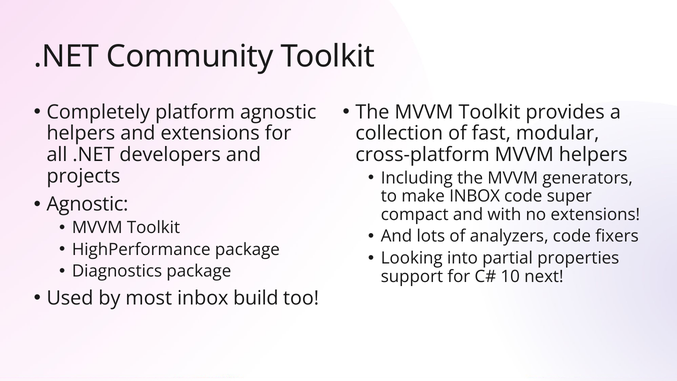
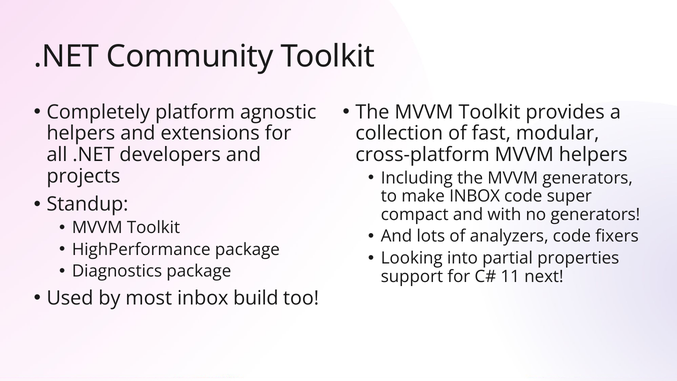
Agnostic at (87, 204): Agnostic -> Standup
no extensions: extensions -> generators
10: 10 -> 11
